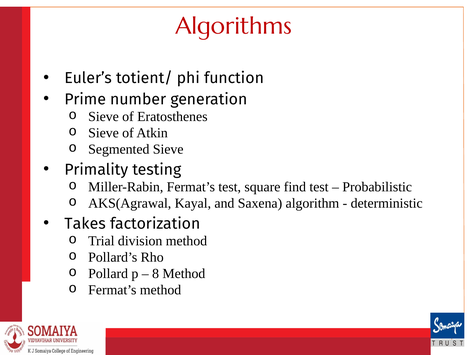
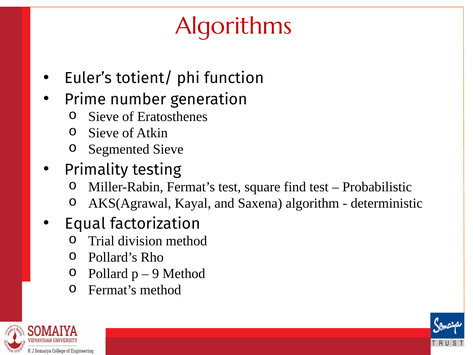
Takes: Takes -> Equal
8: 8 -> 9
